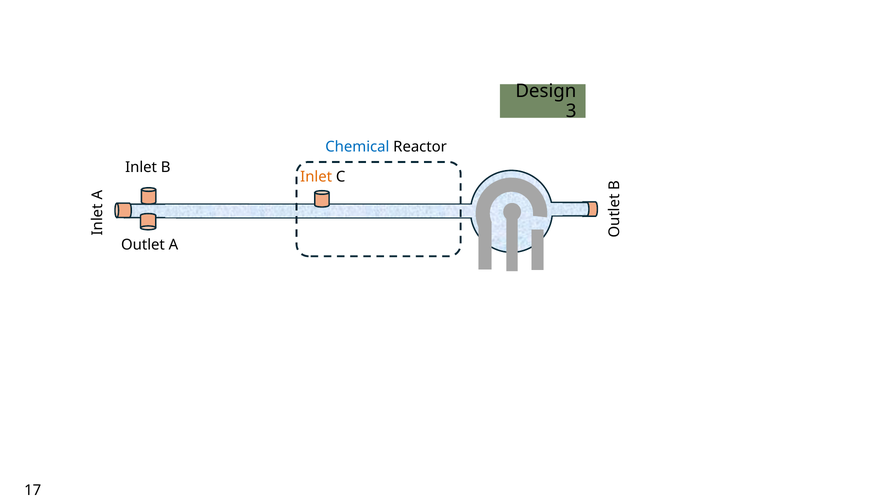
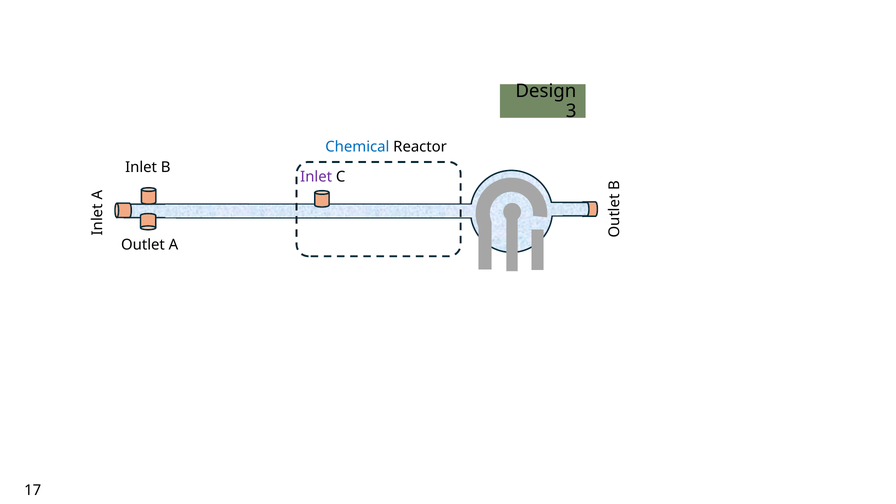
Inlet at (316, 177) colour: orange -> purple
